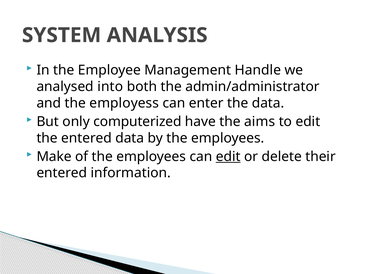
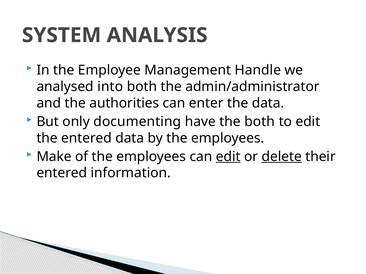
employess: employess -> authorities
computerized: computerized -> documenting
the aims: aims -> both
delete underline: none -> present
